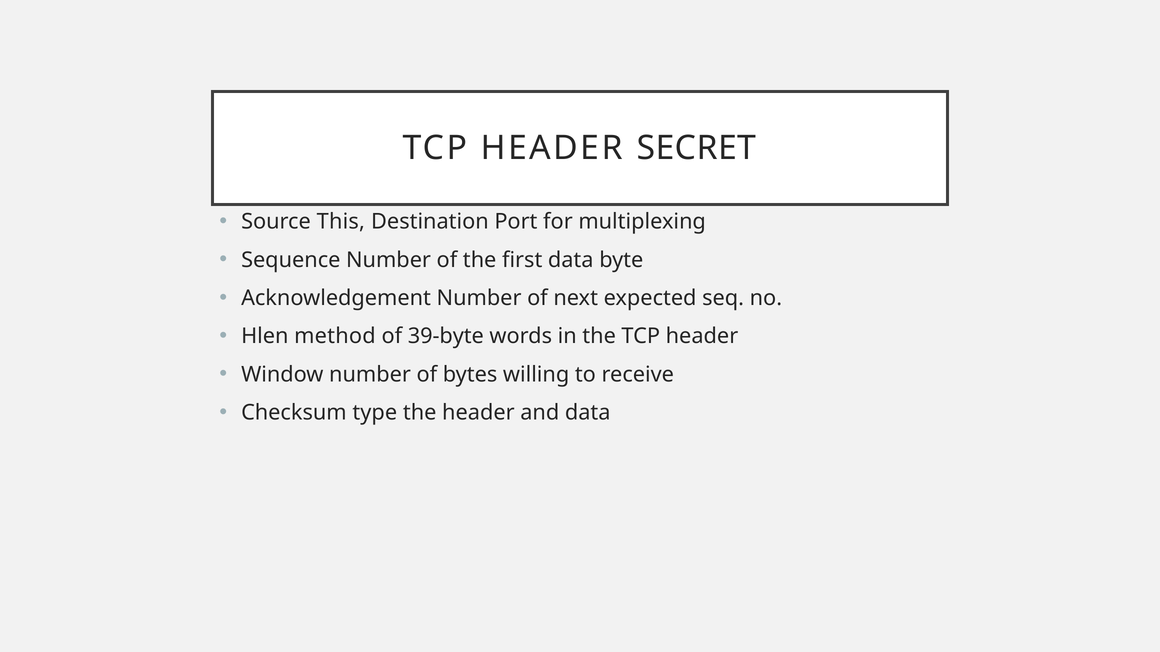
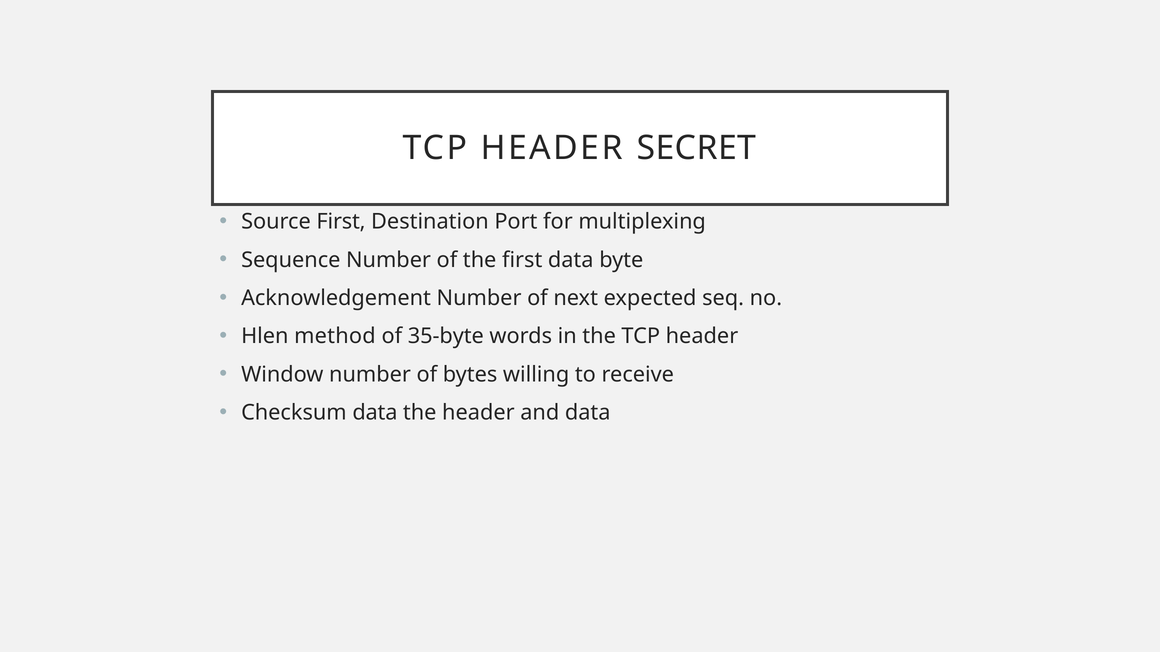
Source This: This -> First
39-byte: 39-byte -> 35-byte
Checksum type: type -> data
